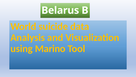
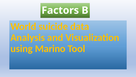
Belarus: Belarus -> Factors
